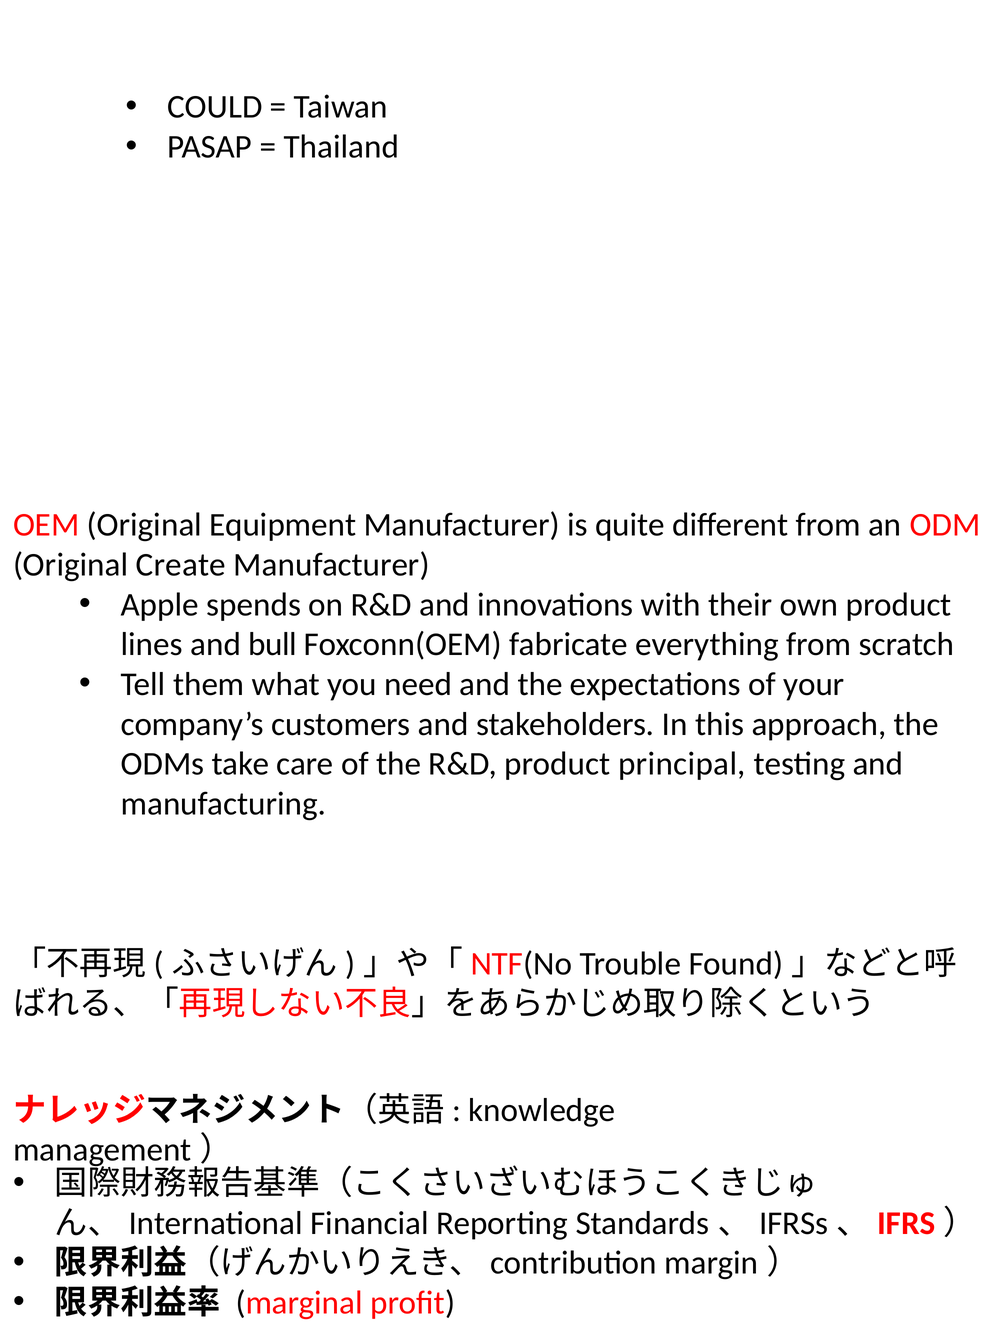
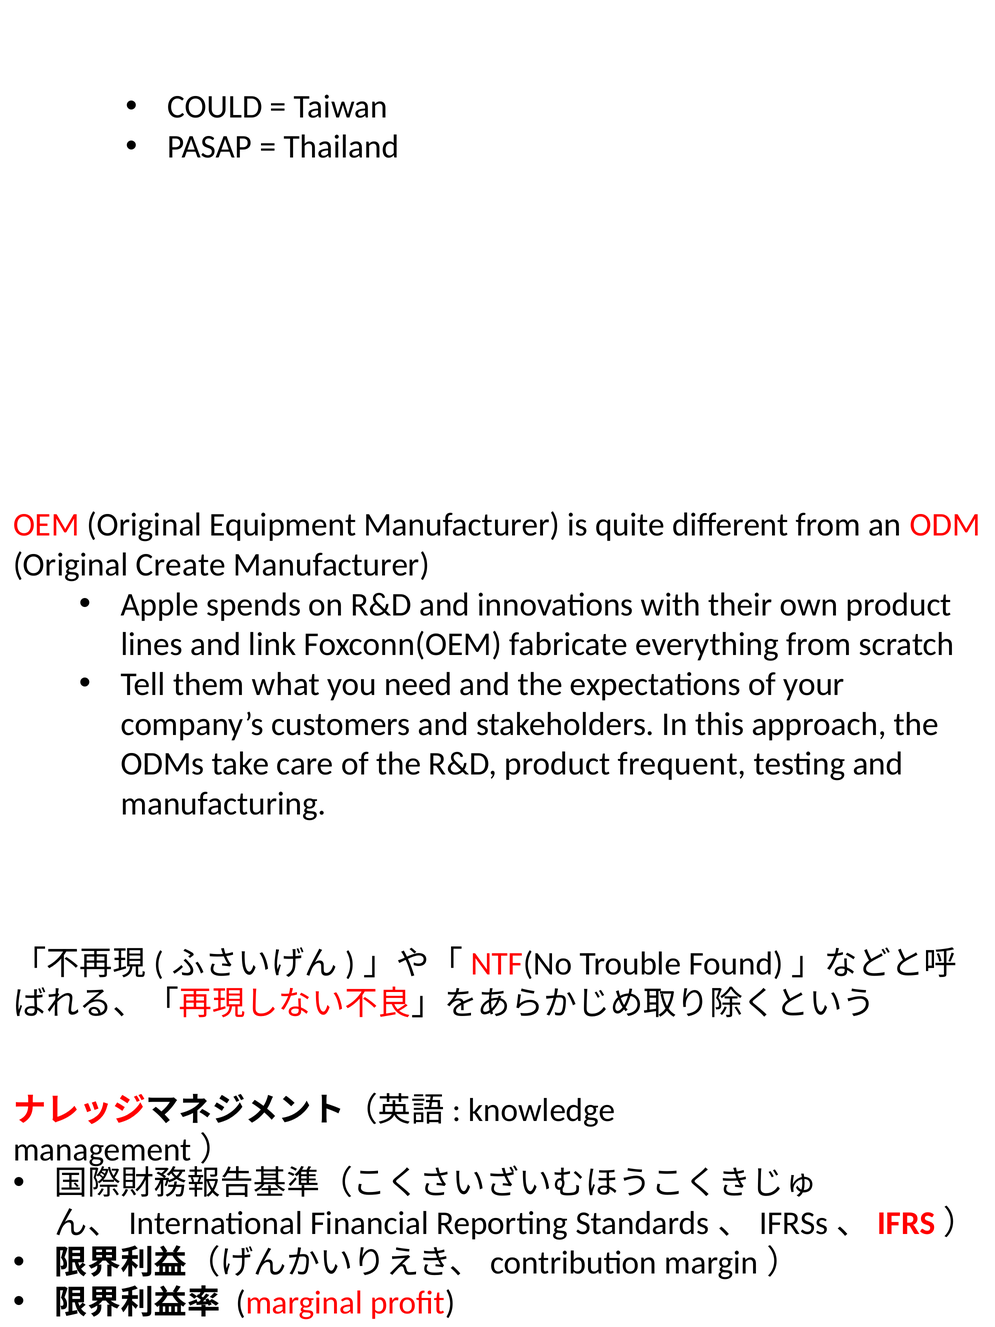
bull: bull -> link
principal: principal -> frequent
